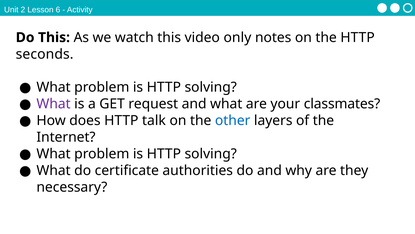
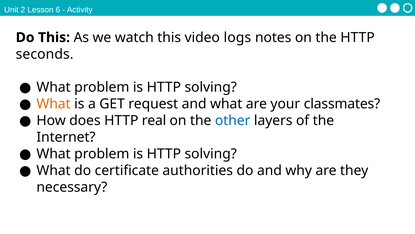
only: only -> logs
What at (54, 104) colour: purple -> orange
talk: talk -> real
